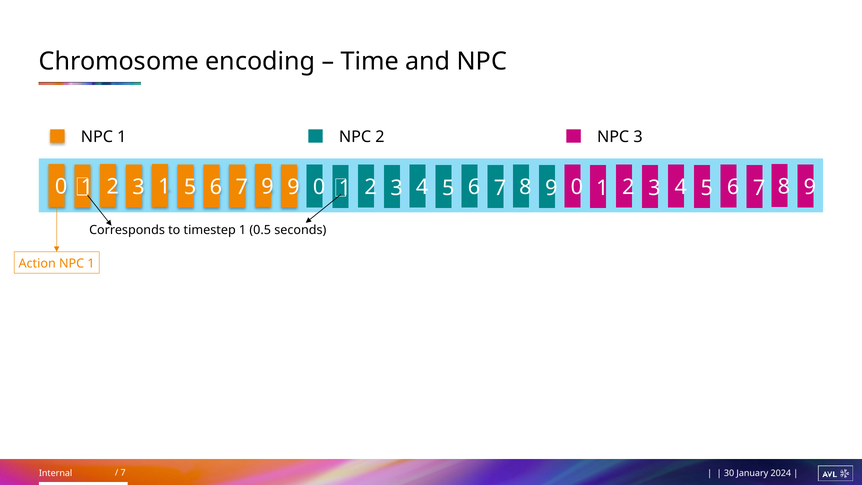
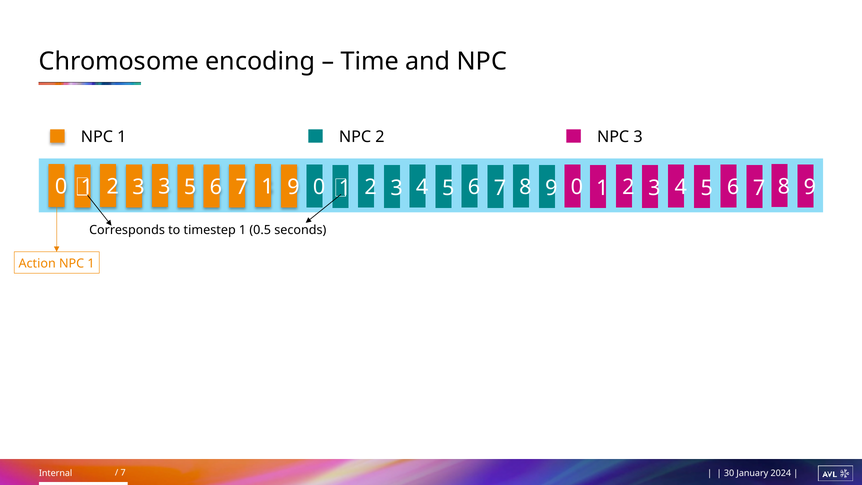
3 1: 1 -> 3
7 9: 9 -> 1
